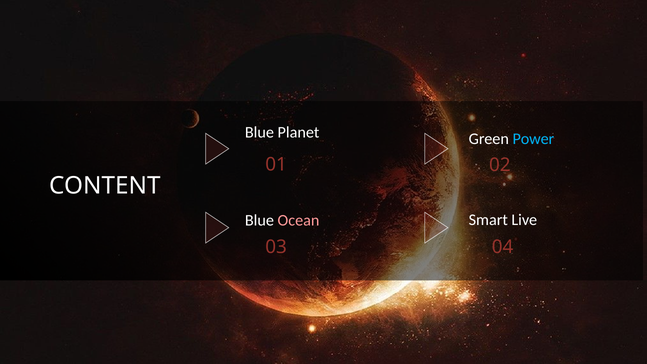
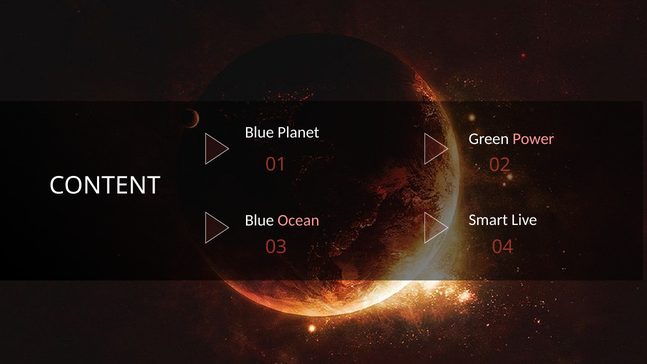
Power colour: light blue -> pink
